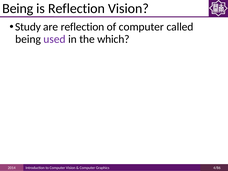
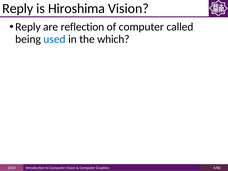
Being at (18, 9): Being -> Reply
is Reflection: Reflection -> Hiroshima
Study at (28, 27): Study -> Reply
used colour: purple -> blue
